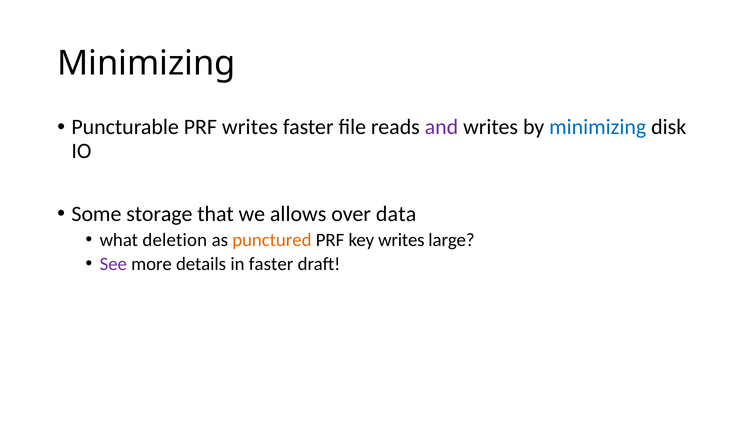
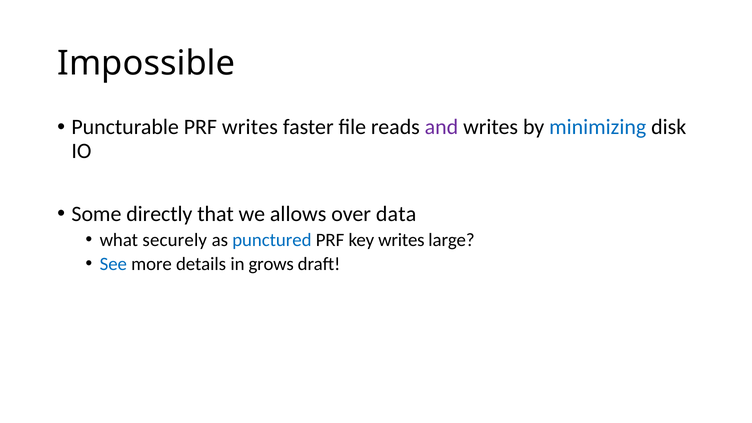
Minimizing at (146, 63): Minimizing -> Impossible
storage: storage -> directly
deletion: deletion -> securely
punctured colour: orange -> blue
See colour: purple -> blue
in faster: faster -> grows
